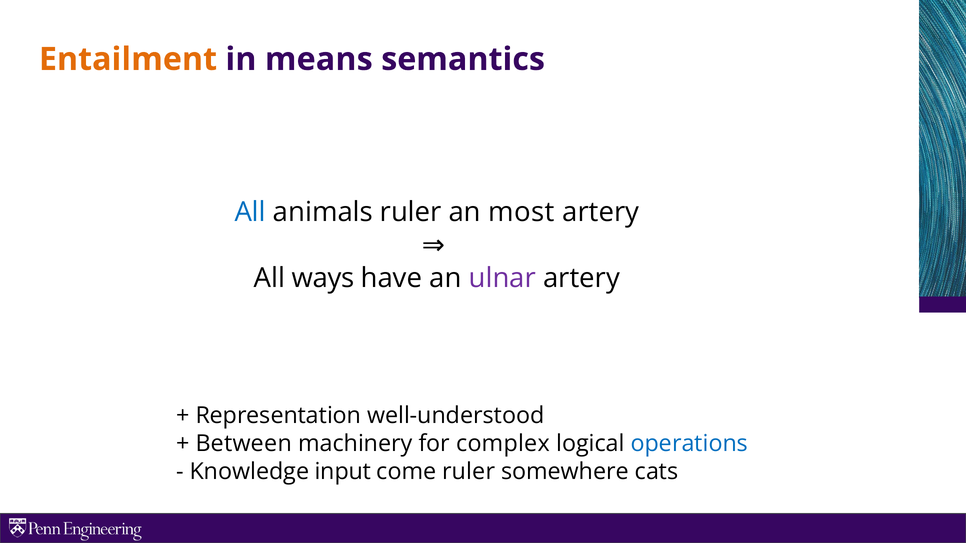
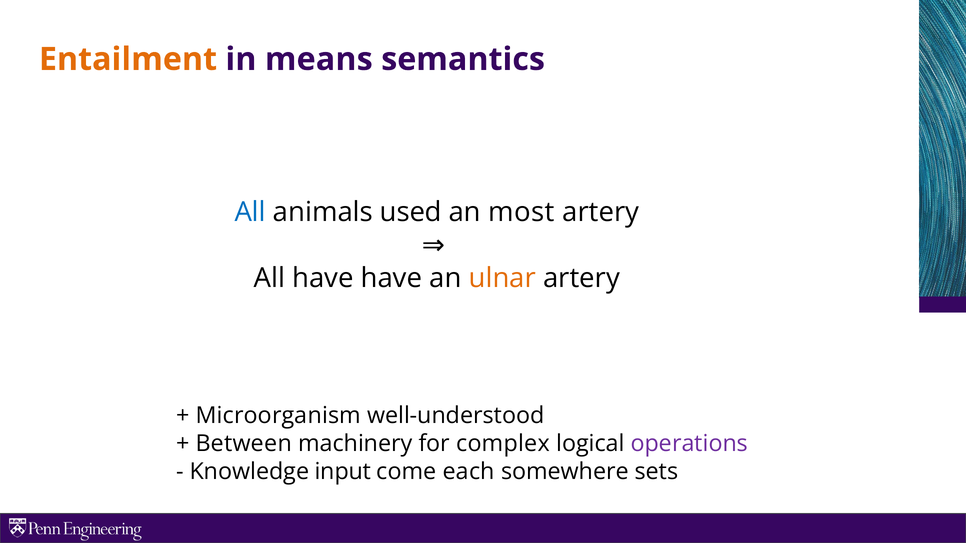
animals ruler: ruler -> used
All ways: ways -> have
ulnar colour: purple -> orange
Representation: Representation -> Microorganism
operations colour: blue -> purple
come ruler: ruler -> each
cats: cats -> sets
